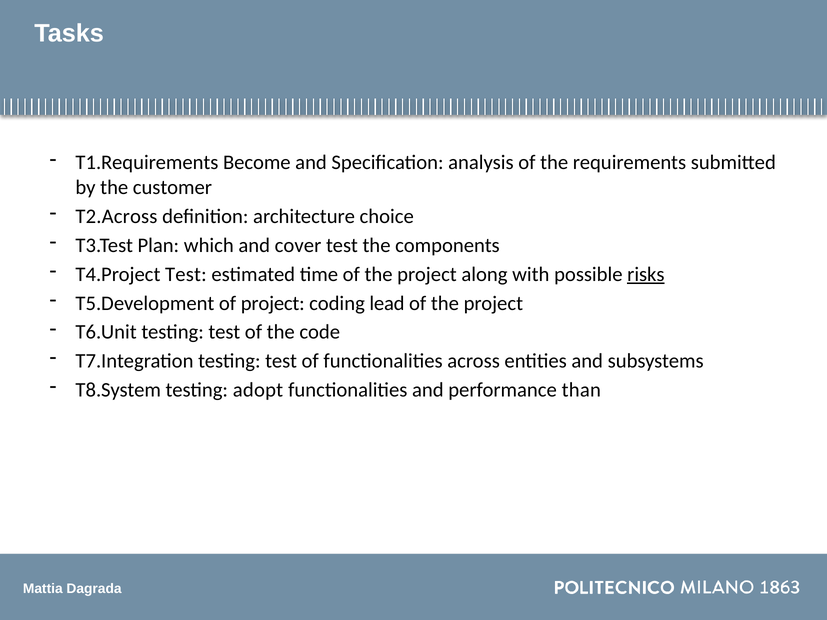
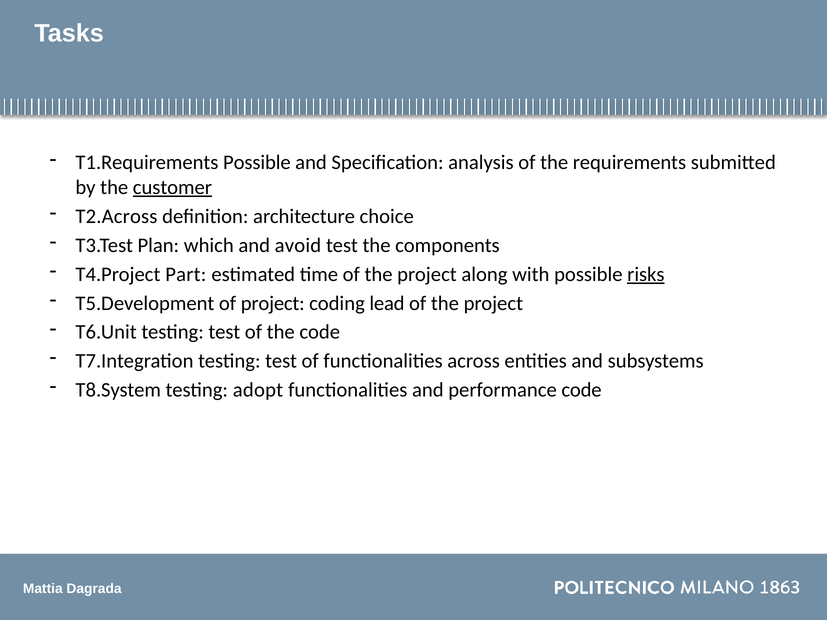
T1.Requirements Become: Become -> Possible
customer underline: none -> present
cover: cover -> avoid
T4.Project Test: Test -> Part
performance than: than -> code
